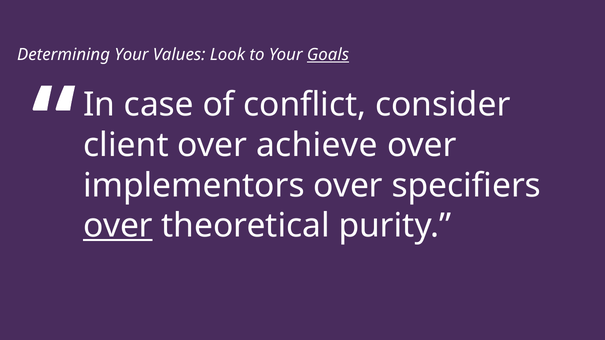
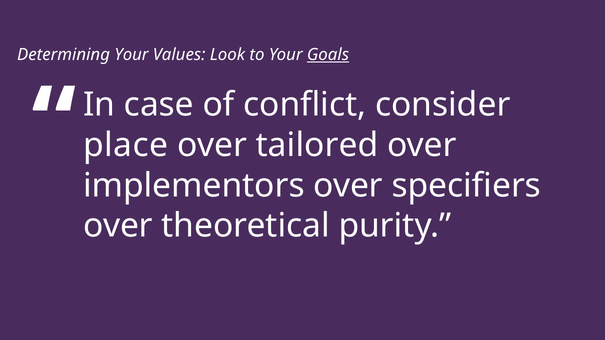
client: client -> place
achieve: achieve -> tailored
over at (118, 226) underline: present -> none
